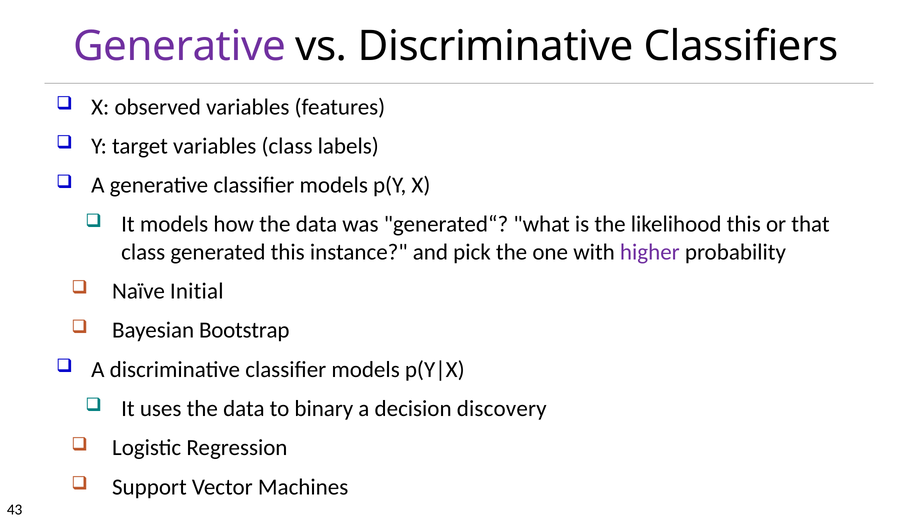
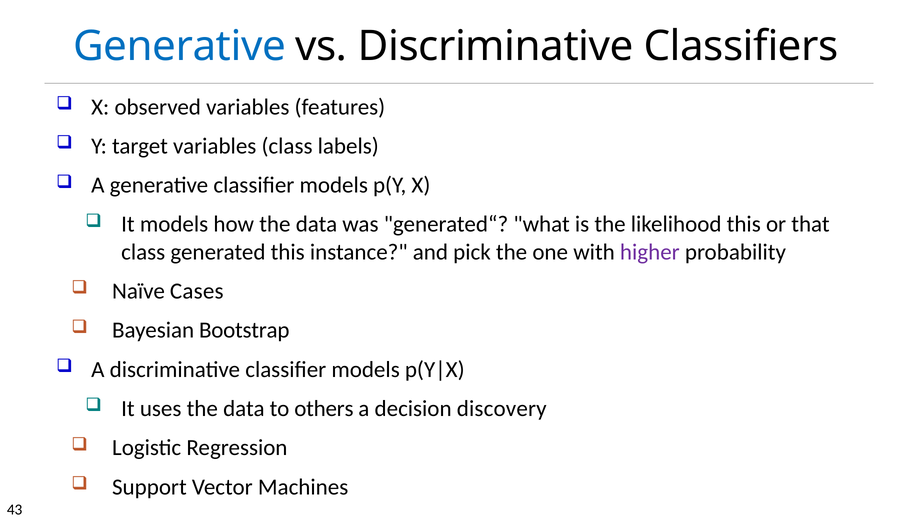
Generative at (180, 47) colour: purple -> blue
Initial: Initial -> Cases
binary: binary -> others
